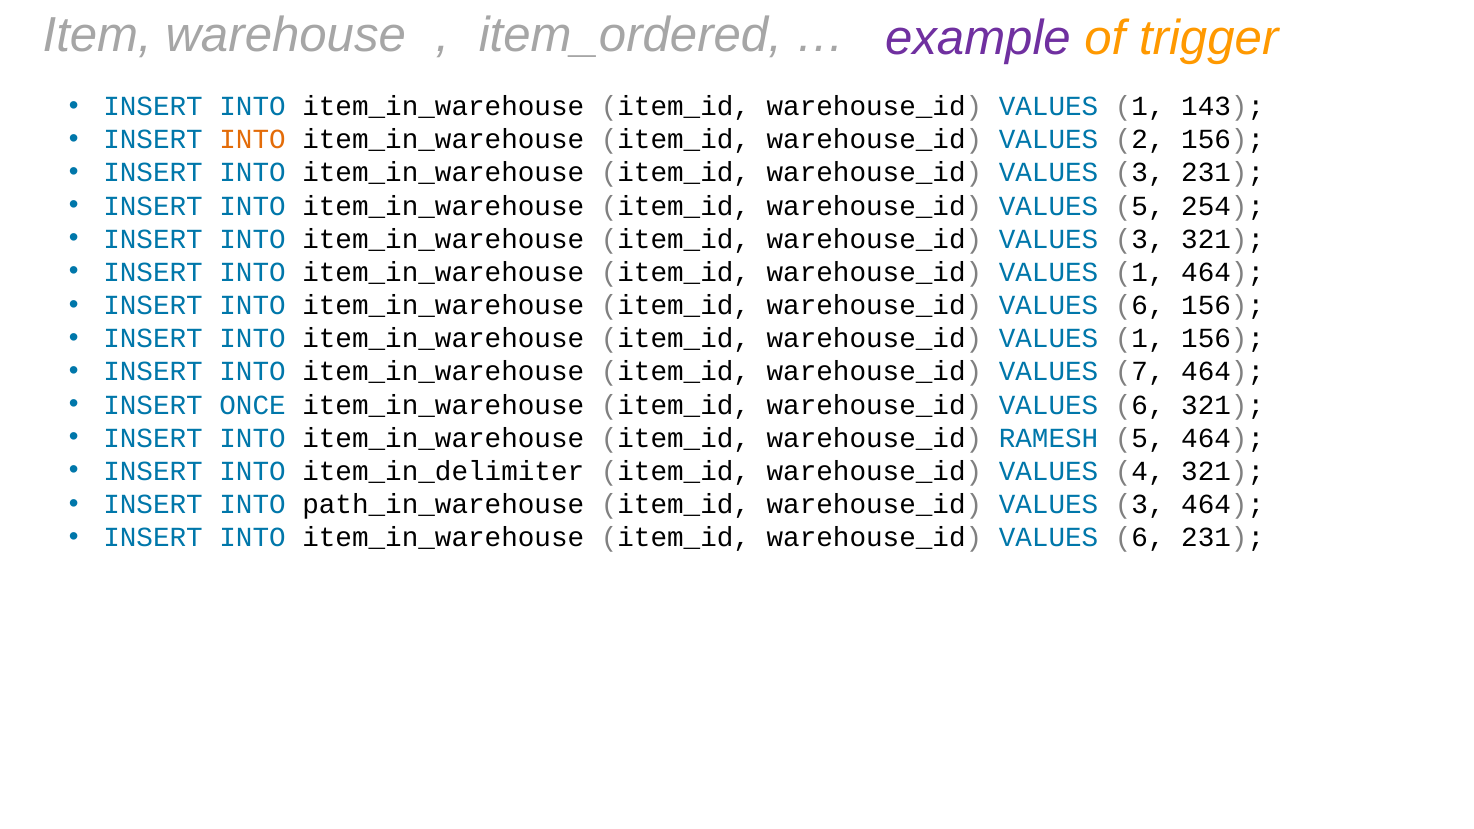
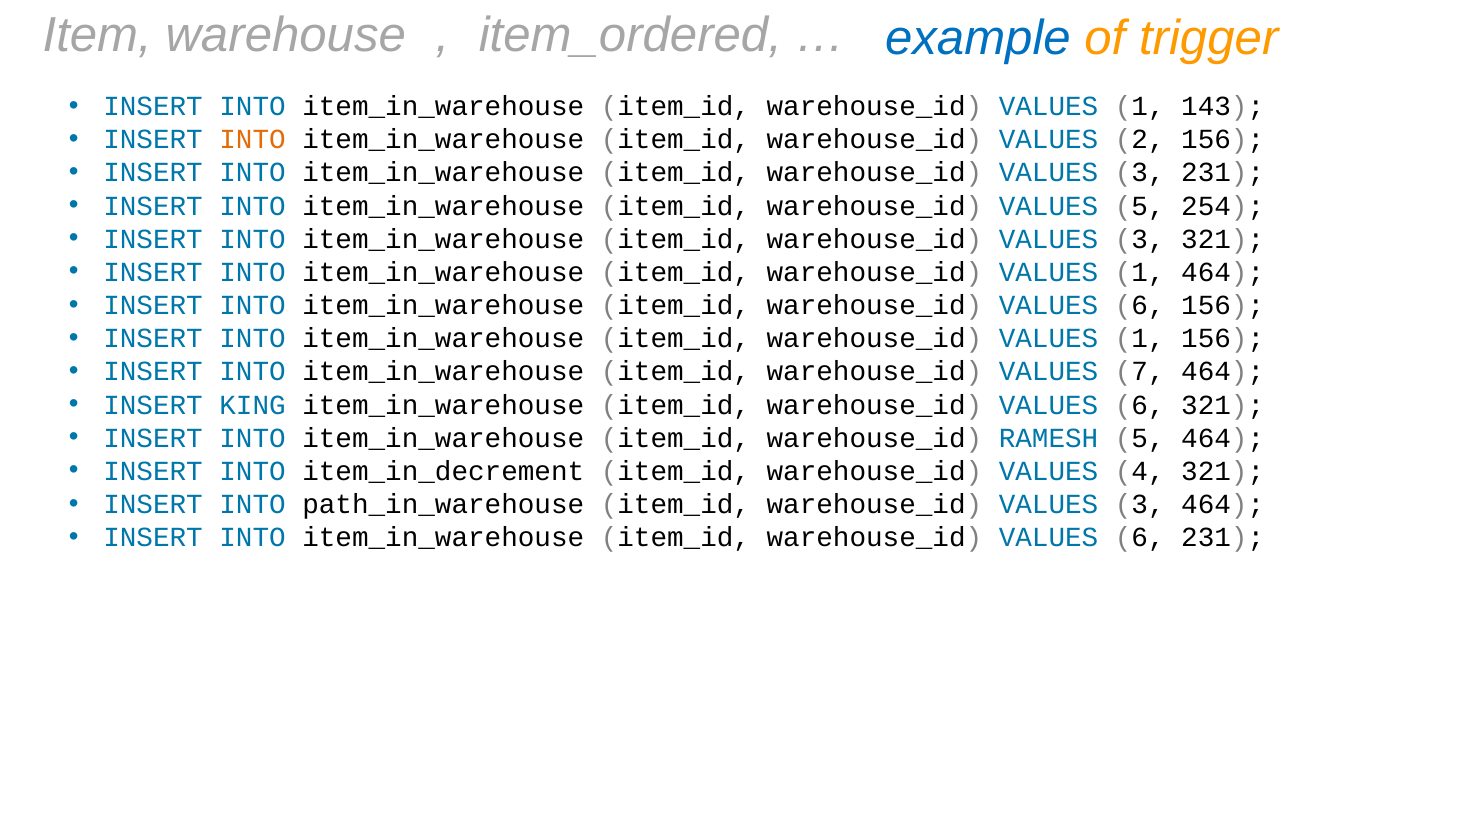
example colour: purple -> blue
ONCE: ONCE -> KING
item_in_delimiter: item_in_delimiter -> item_in_decrement
